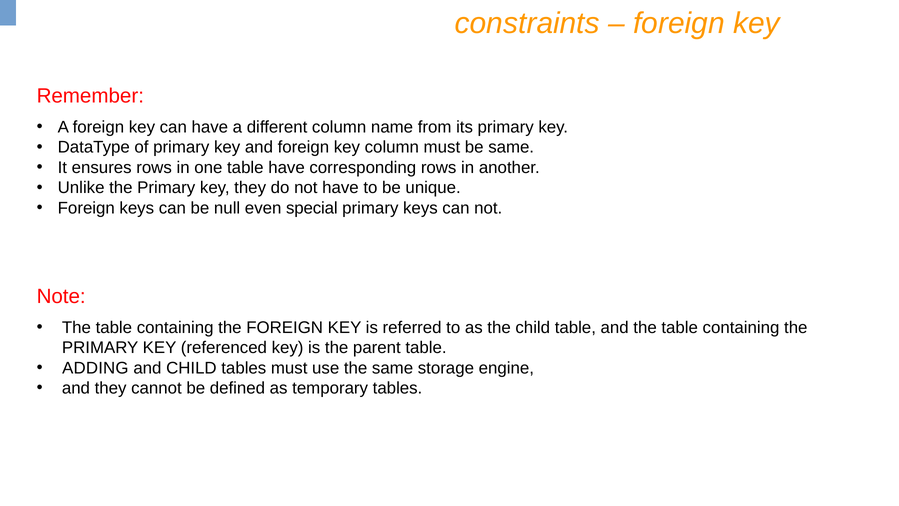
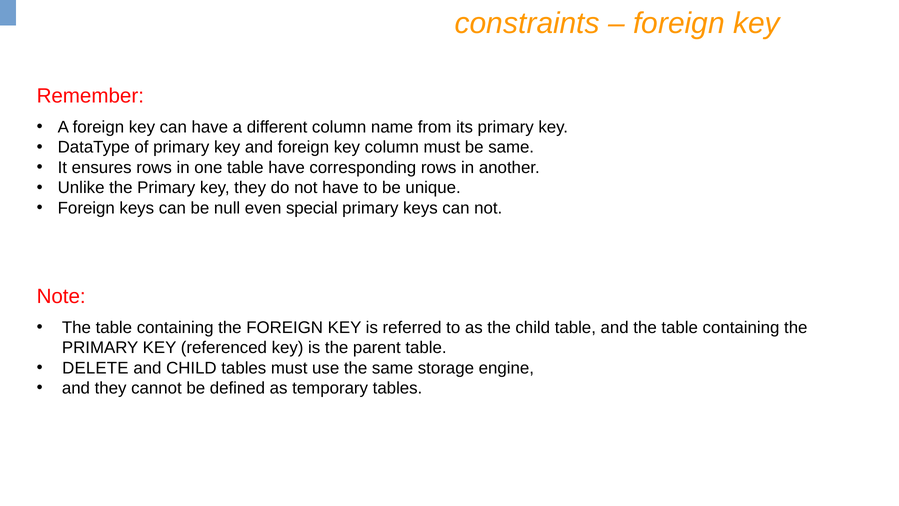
ADDING: ADDING -> DELETE
